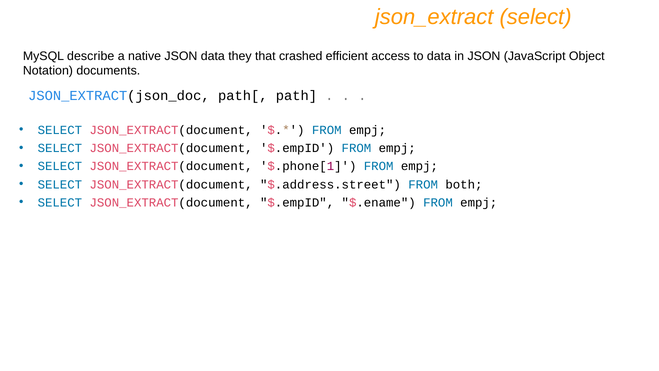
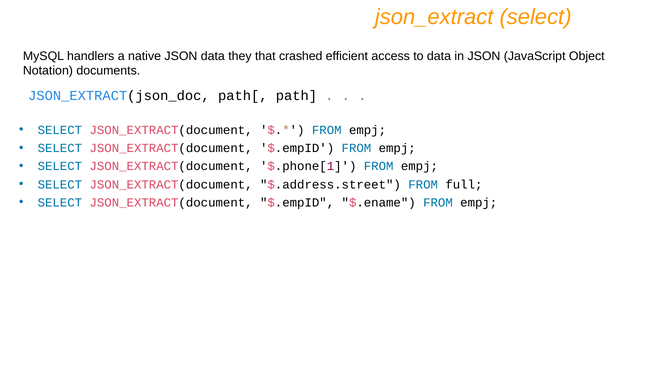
describe: describe -> handlers
both: both -> full
